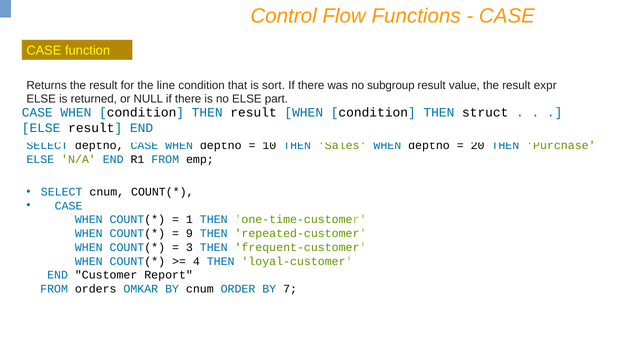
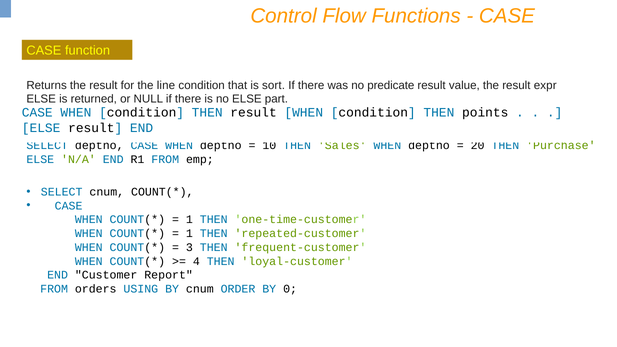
subgroup: subgroup -> predicate
struct: struct -> points
9 at (189, 233): 9 -> 1
OMKAR: OMKAR -> USING
7: 7 -> 0
